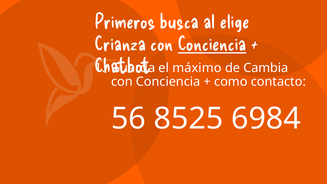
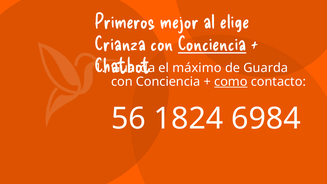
busca: busca -> mejor
de Cambia: Cambia -> Guarda
como underline: none -> present
8525: 8525 -> 1824
